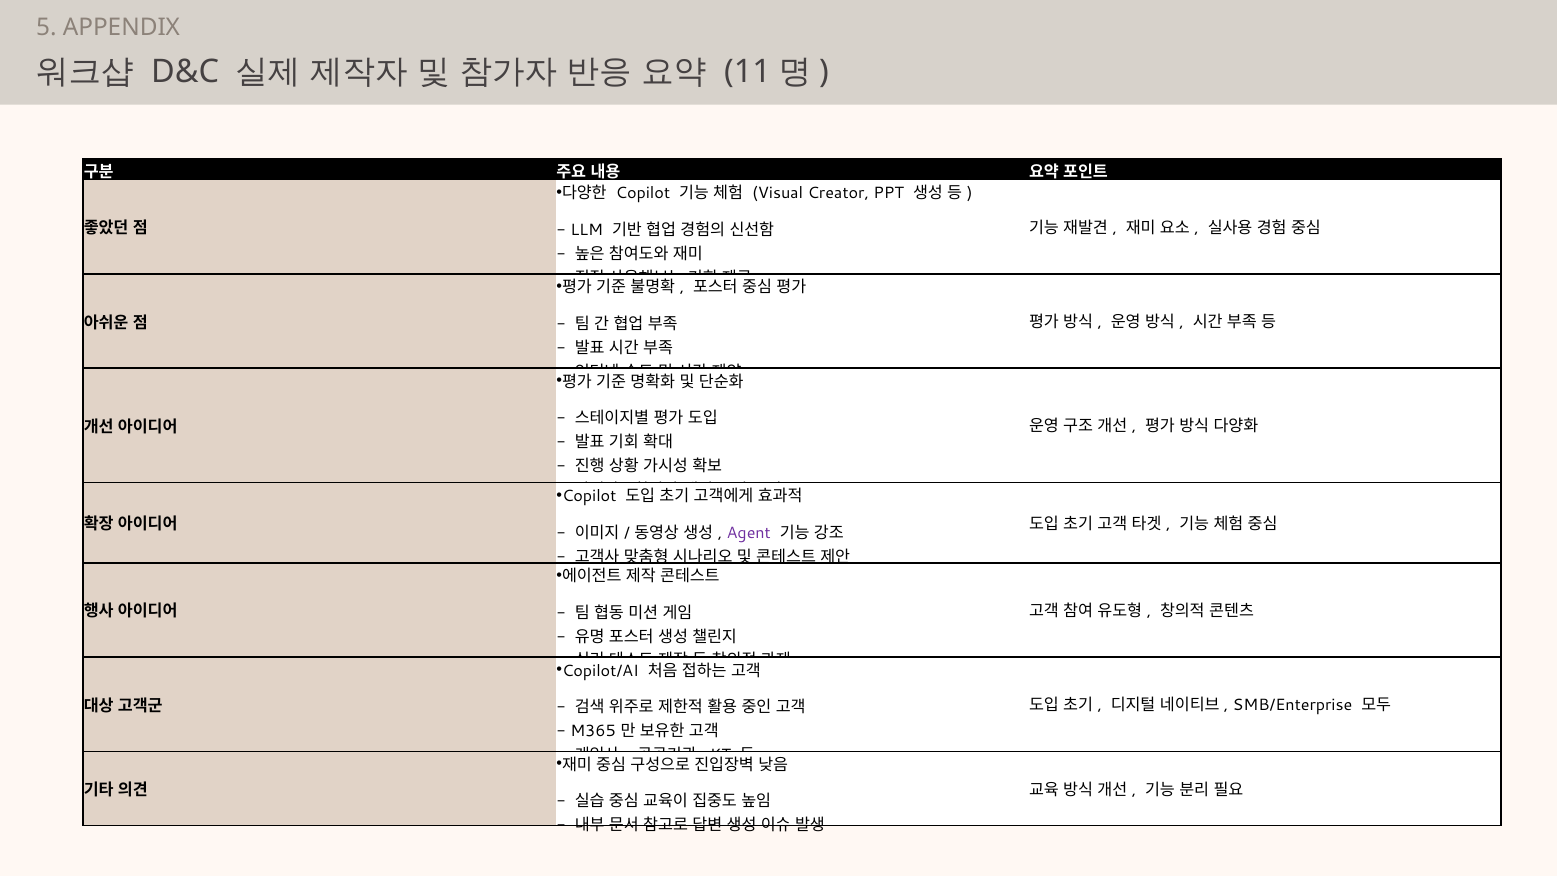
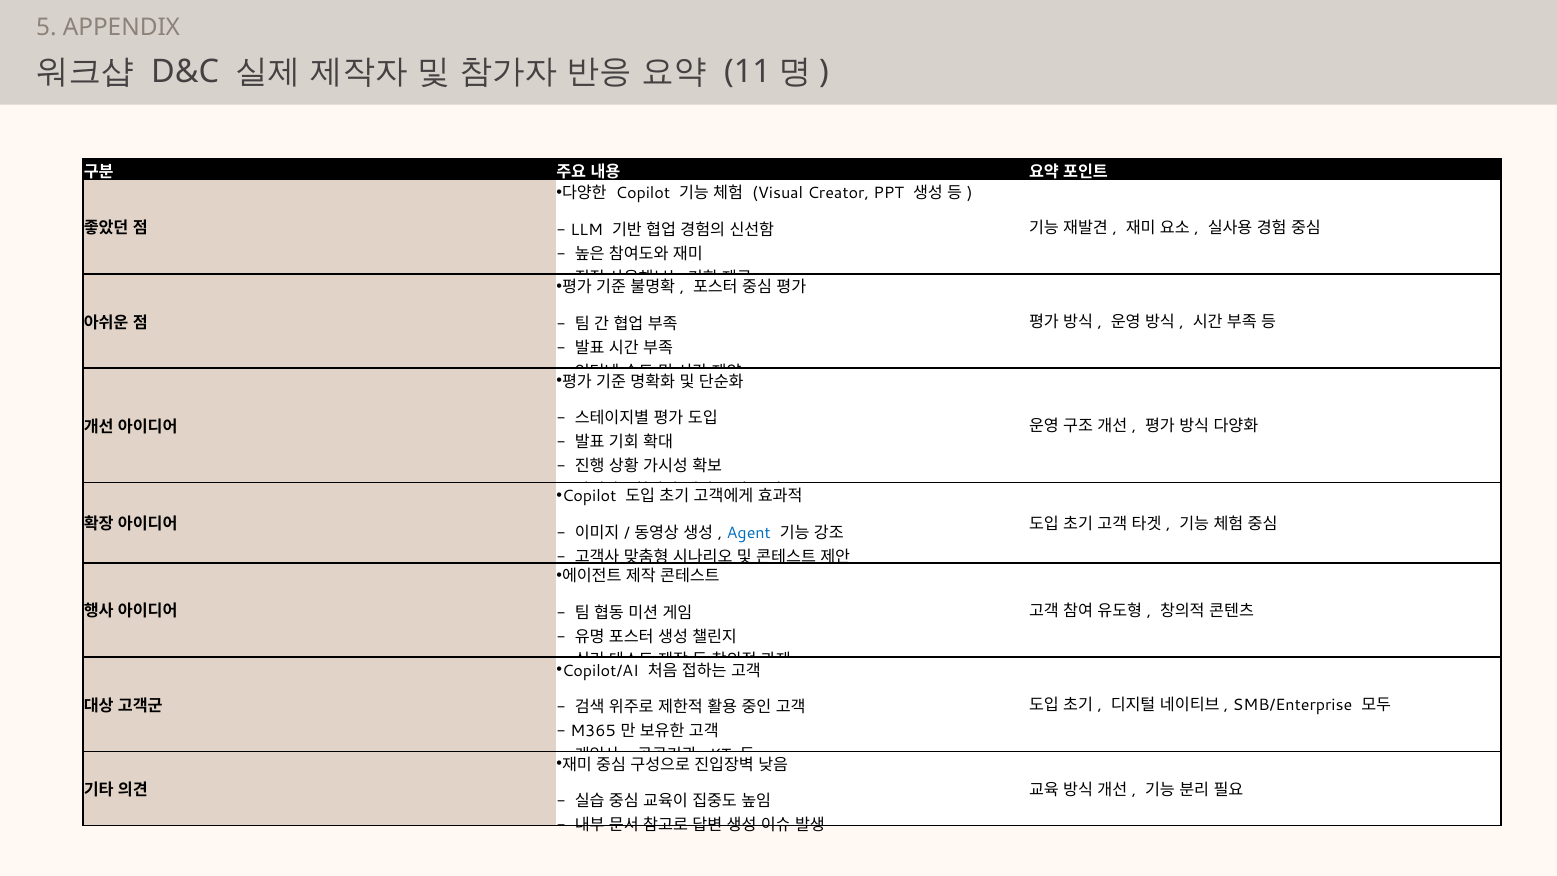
Agent colour: purple -> blue
